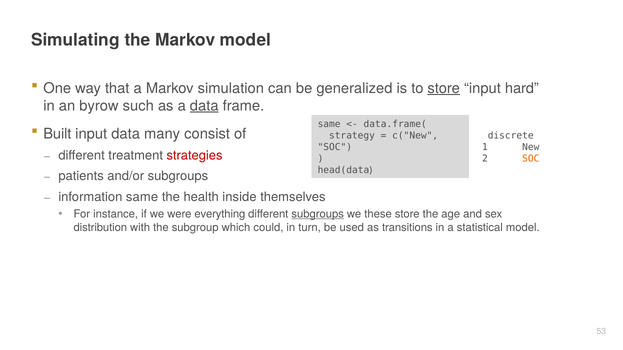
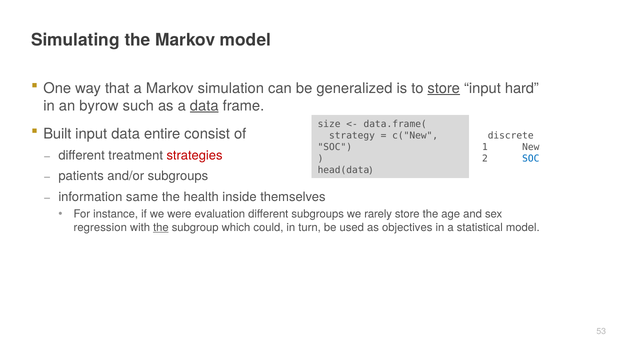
same at (329, 124): same -> size
many: many -> entire
SOC at (531, 159) colour: orange -> blue
everything: everything -> evaluation
subgroups at (318, 214) underline: present -> none
these: these -> rarely
distribution: distribution -> regression
the at (161, 228) underline: none -> present
transitions: transitions -> objectives
